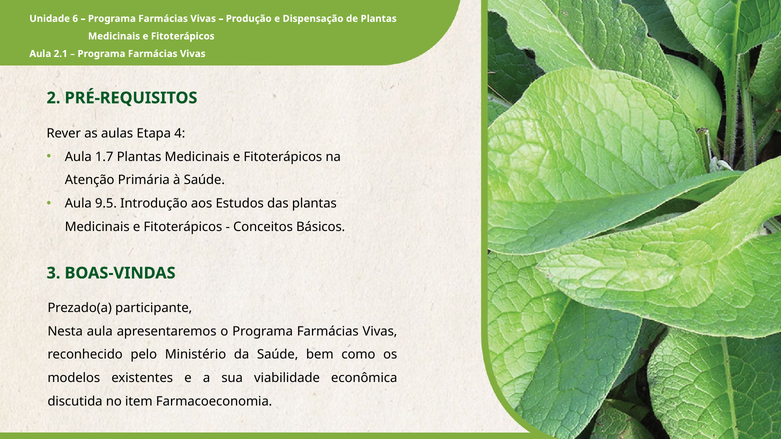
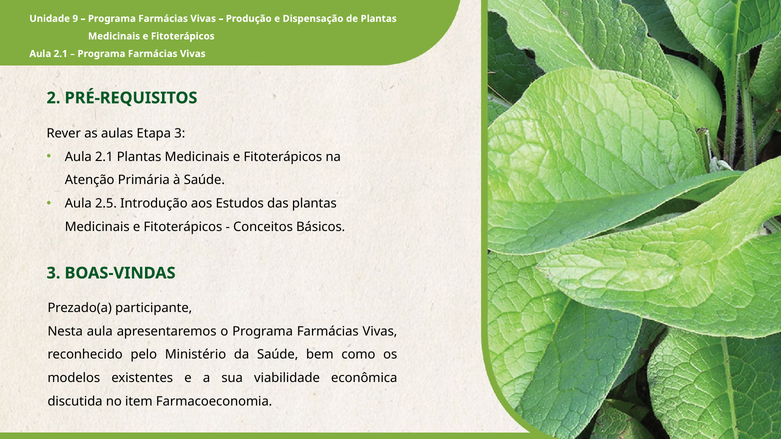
6: 6 -> 9
Etapa 4: 4 -> 3
1.7 at (104, 157): 1.7 -> 2.1
9.5: 9.5 -> 2.5
